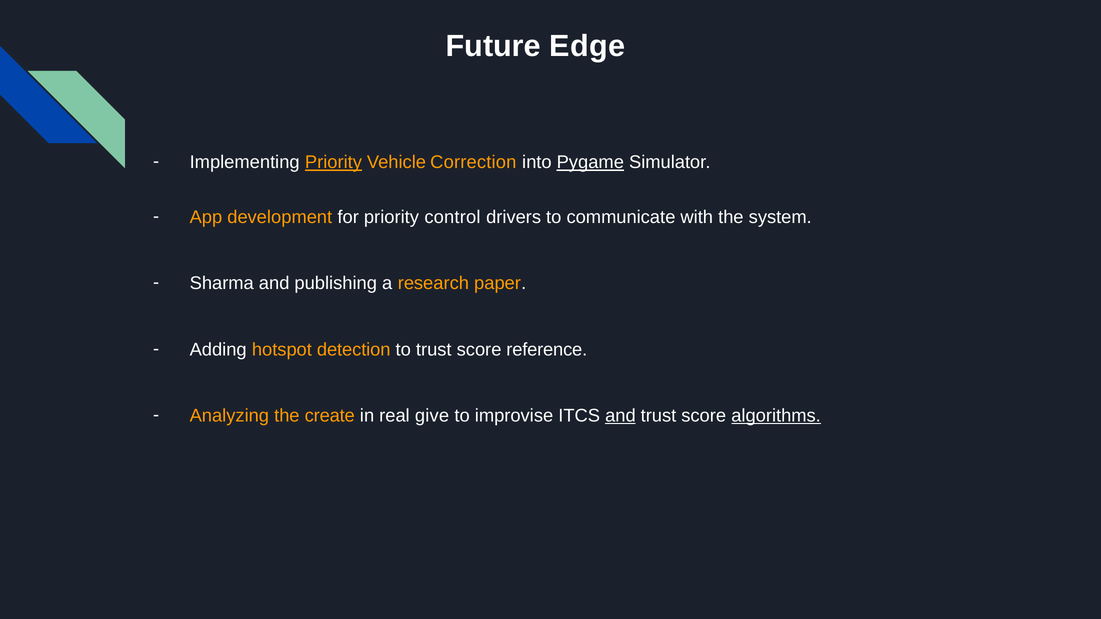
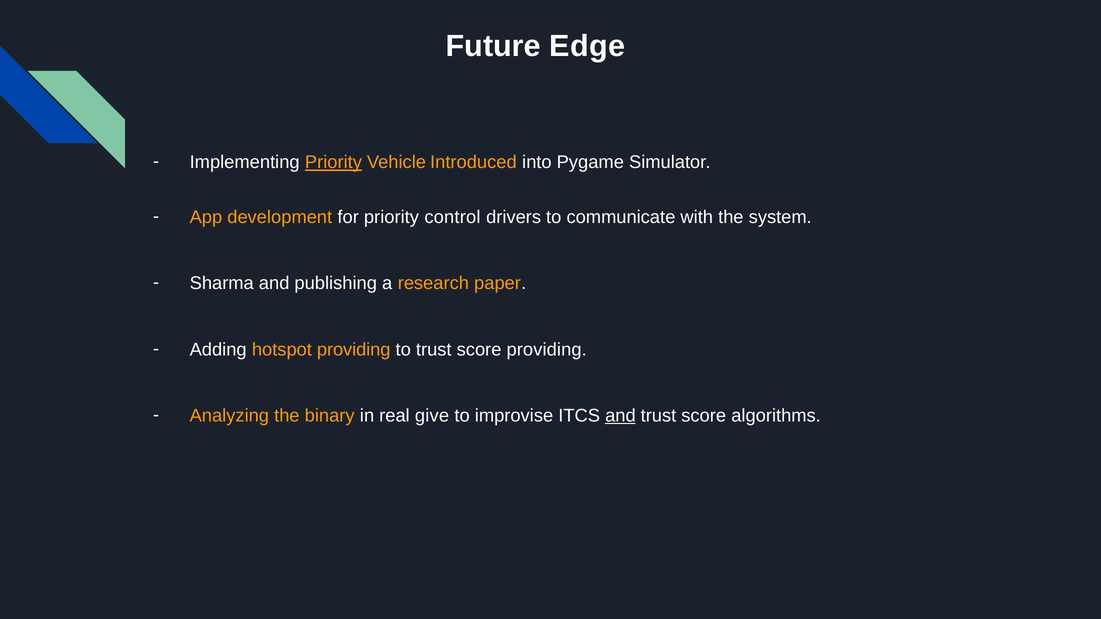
Correction: Correction -> Introduced
Pygame underline: present -> none
hotspot detection: detection -> providing
score reference: reference -> providing
create: create -> binary
algorithms underline: present -> none
